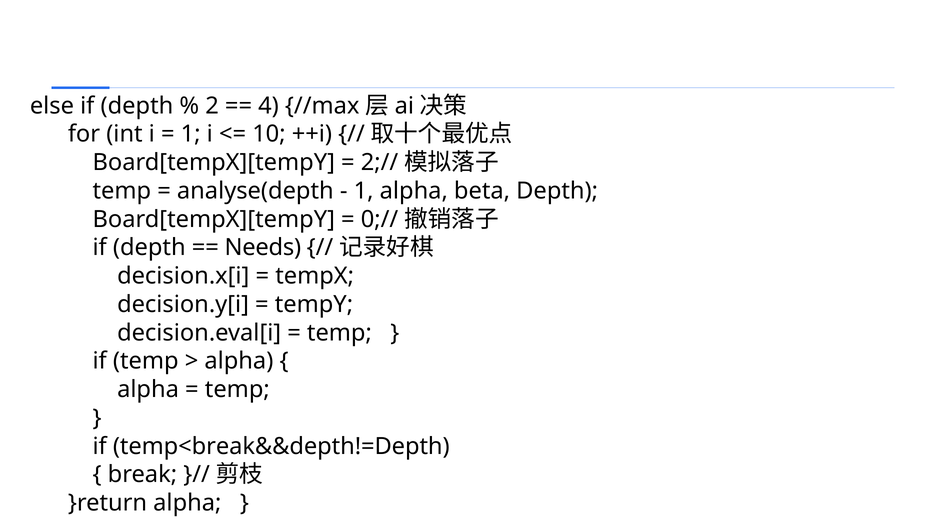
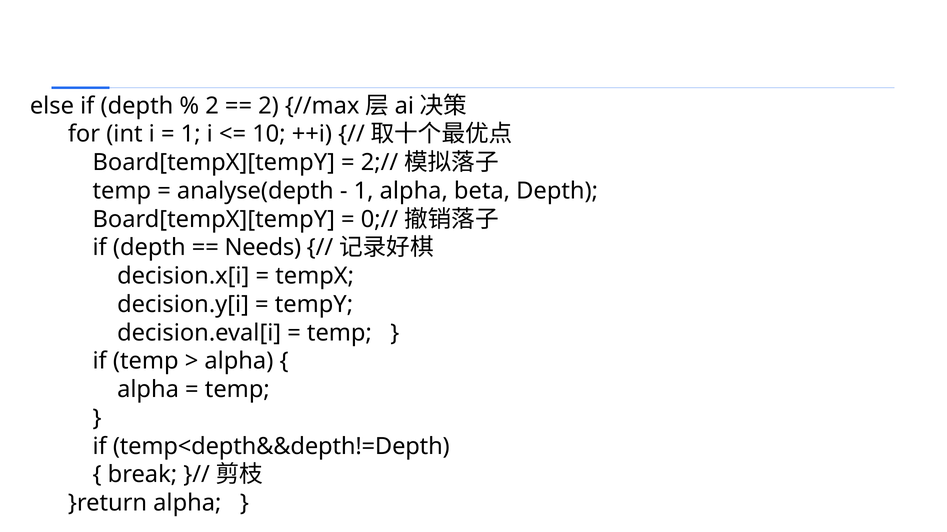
4 at (268, 106): 4 -> 2
temp<break&&depth!=Depth: temp<break&&depth!=Depth -> temp<depth&&depth!=Depth
